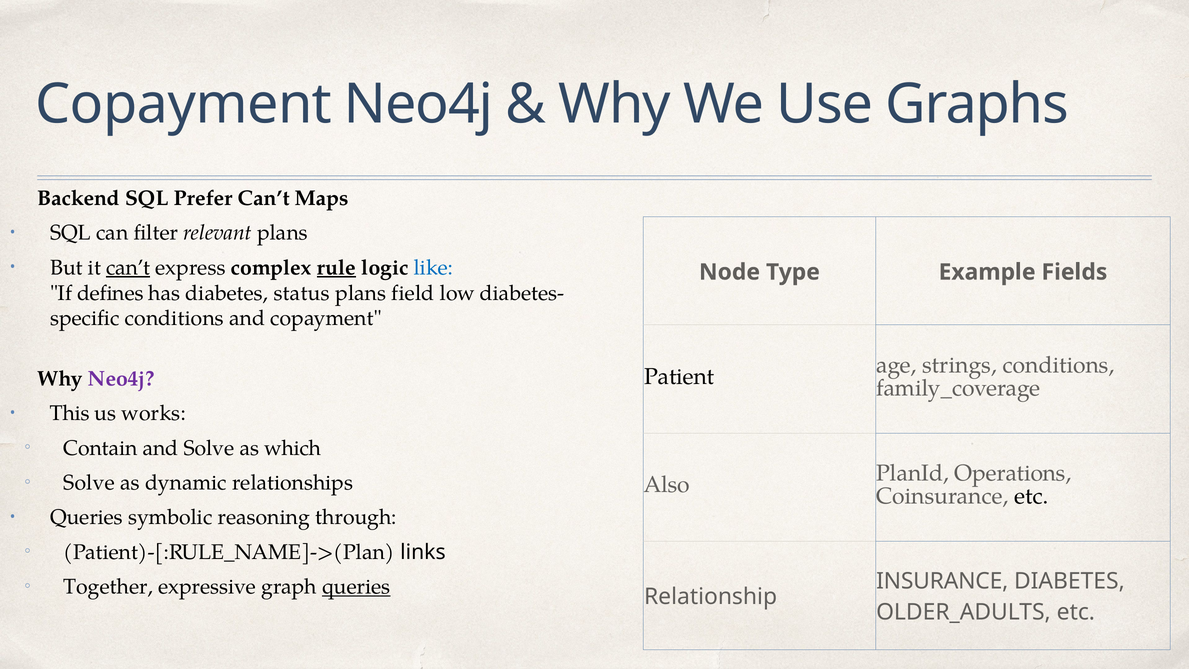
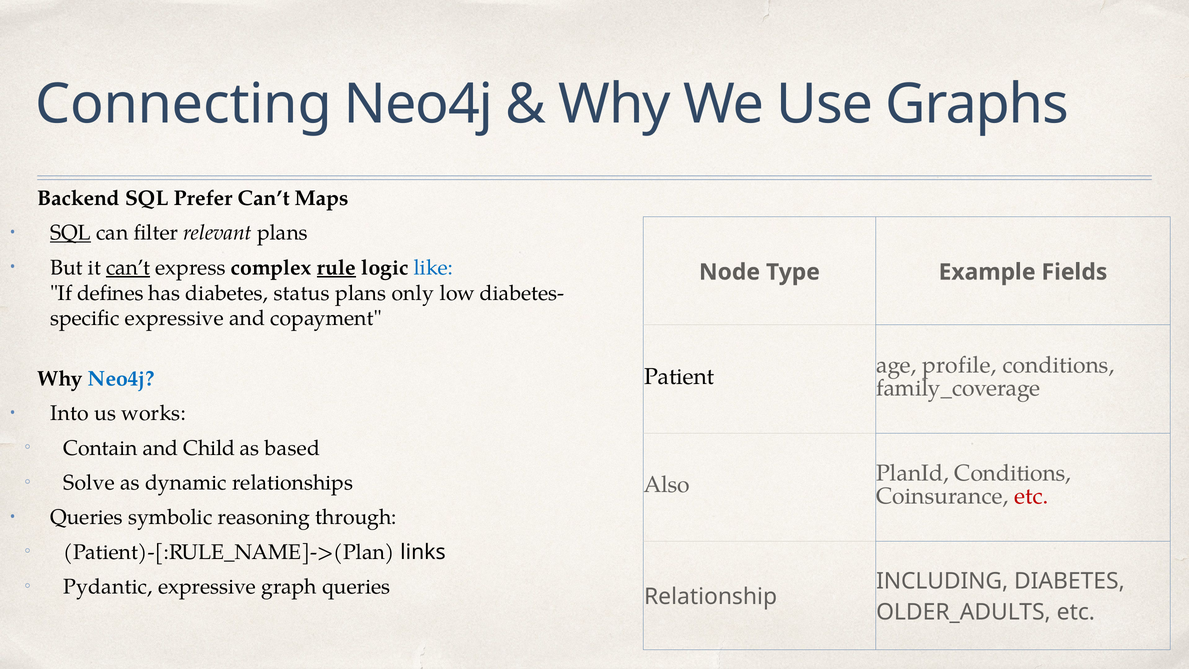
Copayment at (184, 104): Copayment -> Connecting
SQL at (70, 233) underline: none -> present
field: field -> only
conditions at (174, 318): conditions -> expressive
strings: strings -> profile
Neo4j at (121, 378) colour: purple -> blue
This: This -> Into
and Solve: Solve -> Child
which: which -> based
PlanId Operations: Operations -> Conditions
etc at (1031, 496) colour: black -> red
INSURANCE: INSURANCE -> INCLUDING
Together: Together -> Pydantic
queries at (356, 587) underline: present -> none
